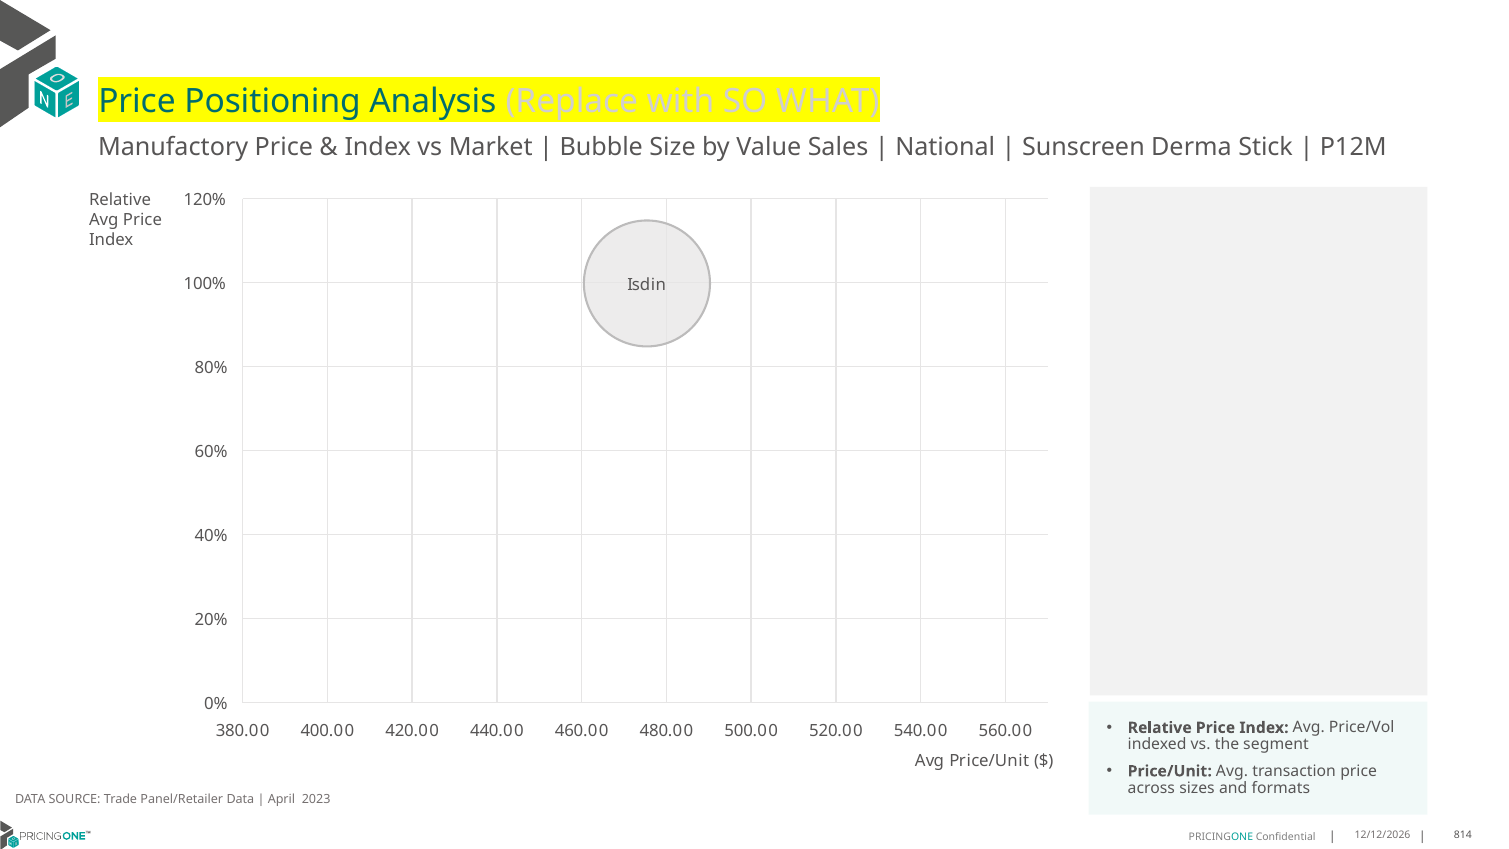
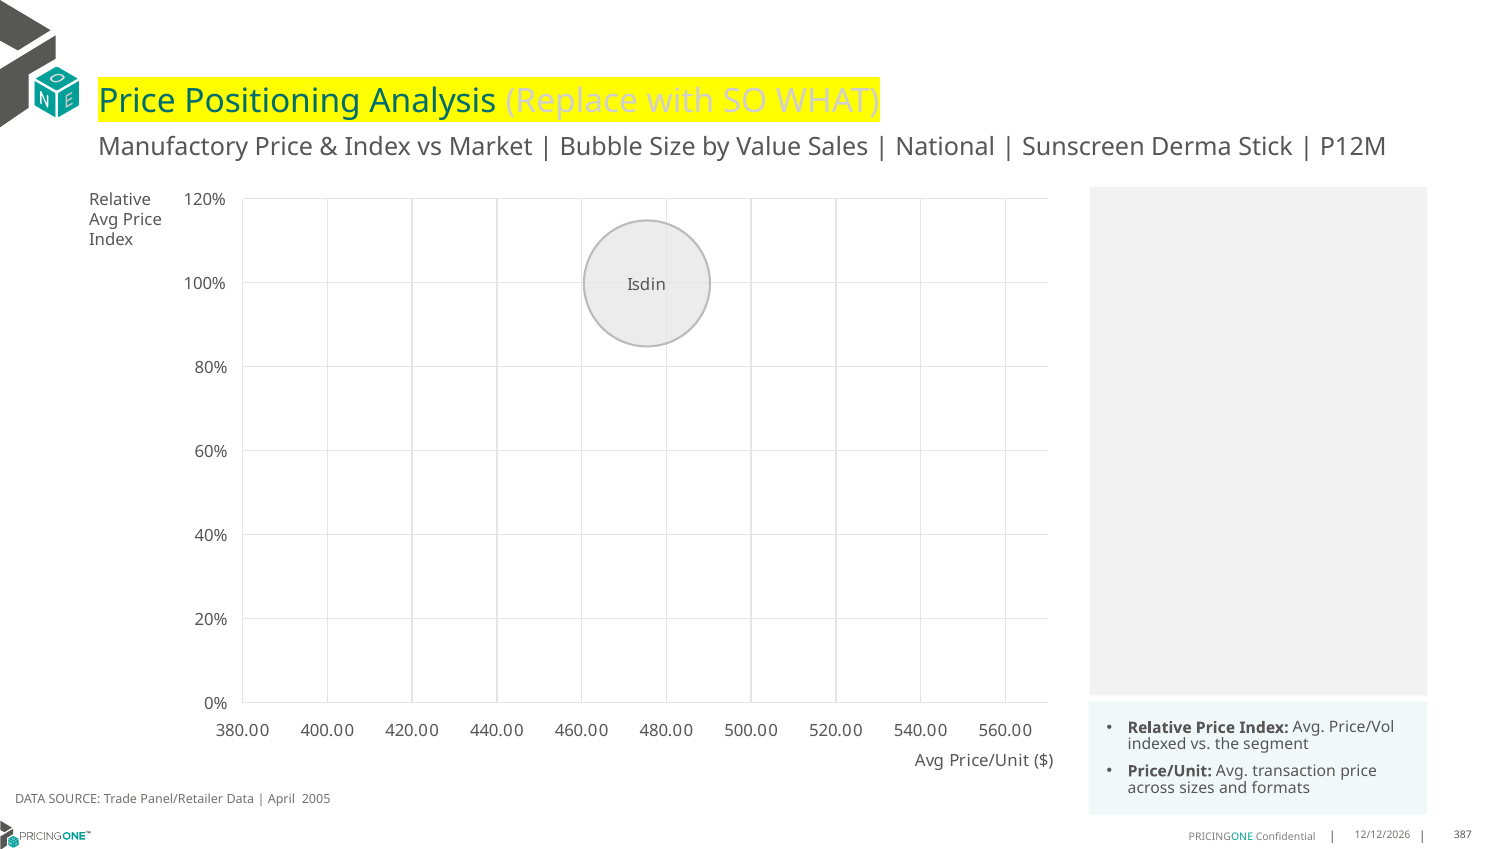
2023: 2023 -> 2005
814: 814 -> 387
